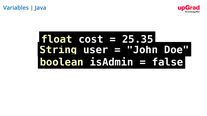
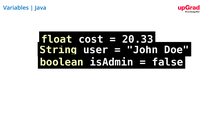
25.35: 25.35 -> 20.33
